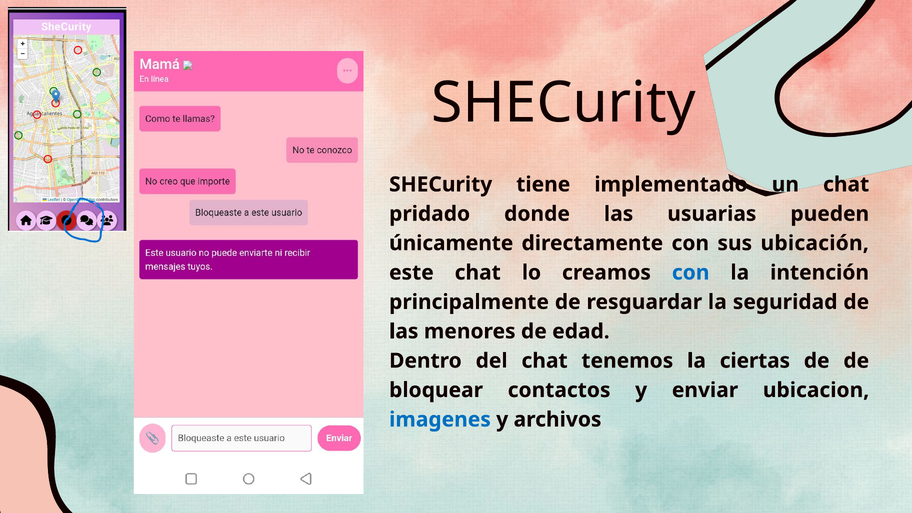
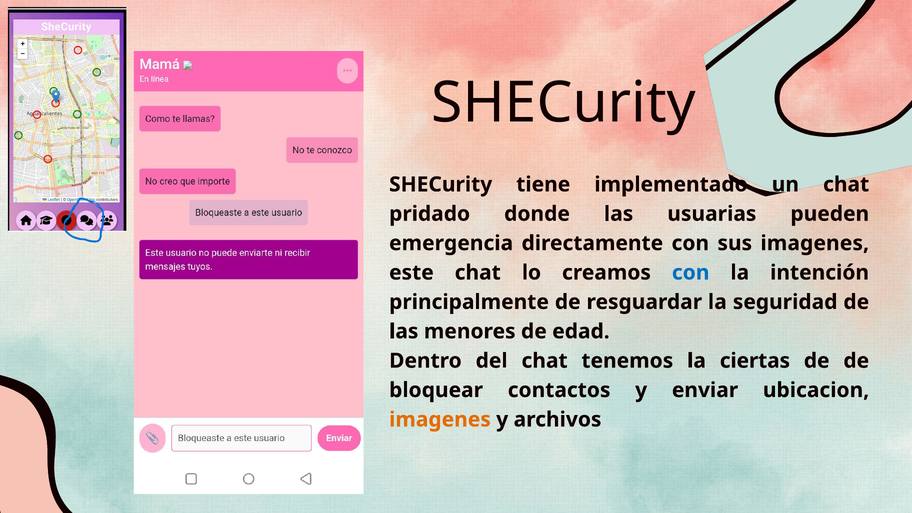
únicamente: únicamente -> emergencia
sus ubicación: ubicación -> imagenes
imagenes at (440, 420) colour: blue -> orange
